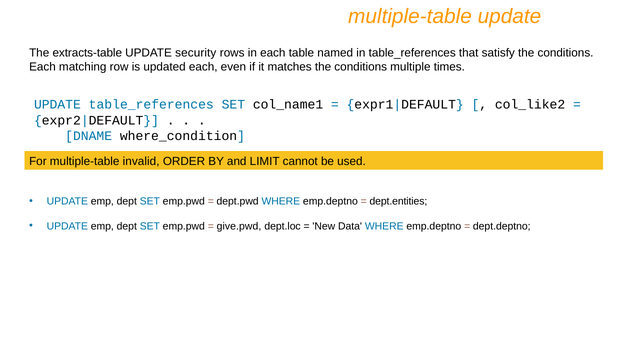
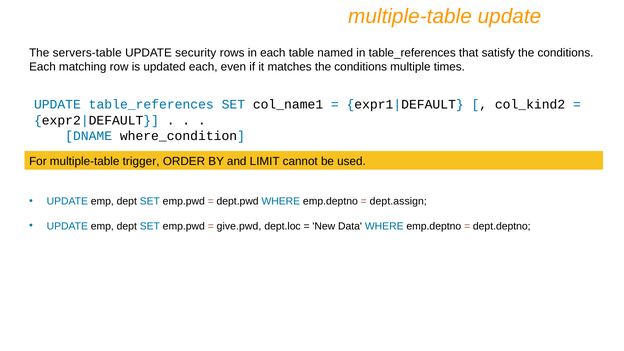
extracts-table: extracts-table -> servers-table
col_like2: col_like2 -> col_kind2
invalid: invalid -> trigger
dept.entities: dept.entities -> dept.assign
